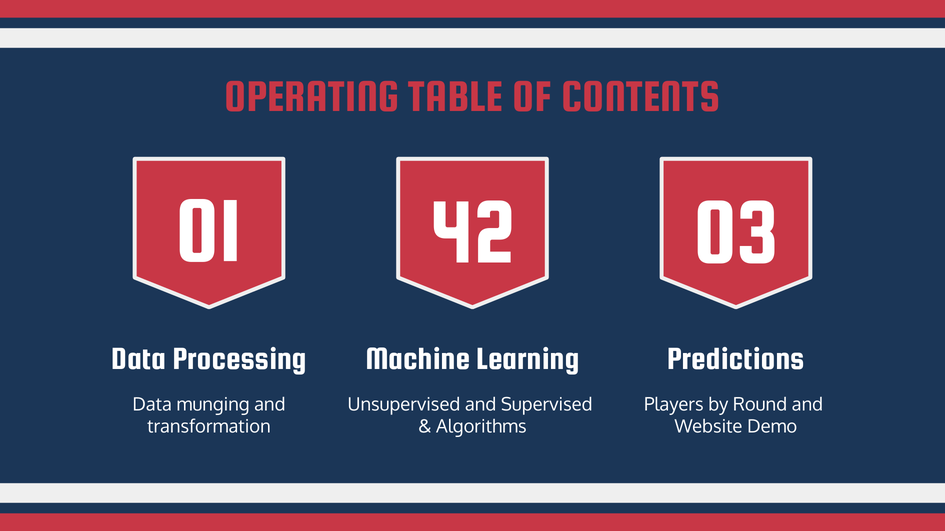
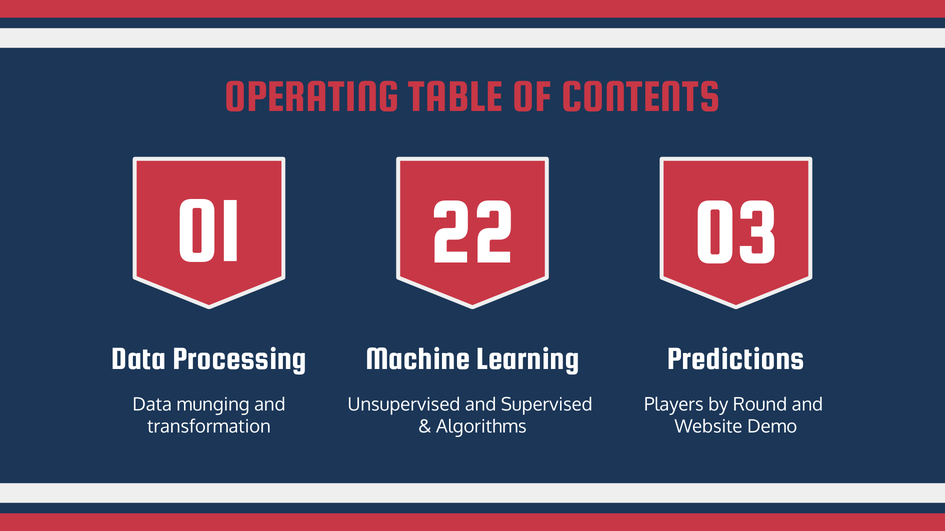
42: 42 -> 22
